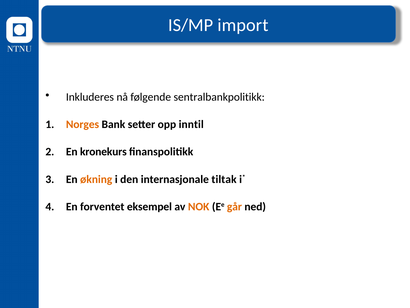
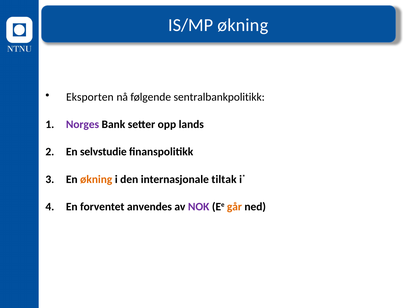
IS/MP import: import -> økning
Inkluderes: Inkluderes -> Eksporten
Norges colour: orange -> purple
inntil: inntil -> lands
kronekurs: kronekurs -> selvstudie
eksempel: eksempel -> anvendes
NOK colour: orange -> purple
